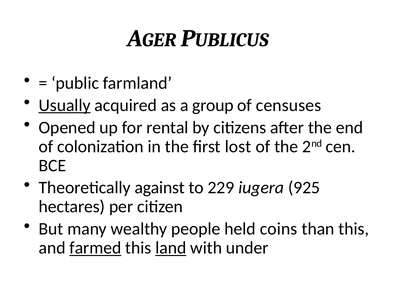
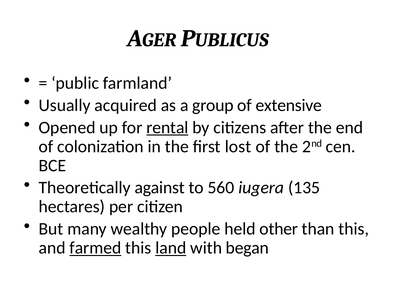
Usually underline: present -> none
censuses: censuses -> extensive
rental underline: none -> present
229: 229 -> 560
925: 925 -> 135
coins: coins -> other
under: under -> began
